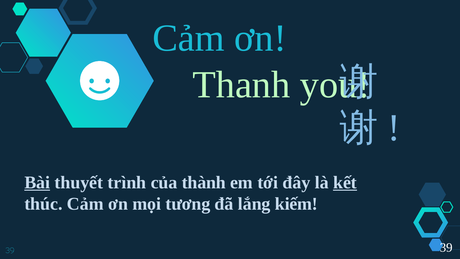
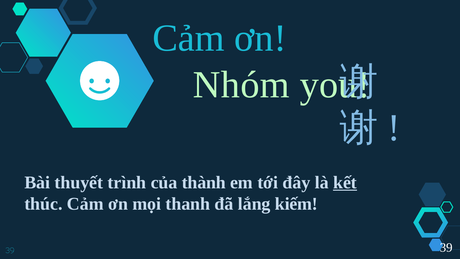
Thanh: Thanh -> Nhóm
Bài underline: present -> none
tương: tương -> thanh
